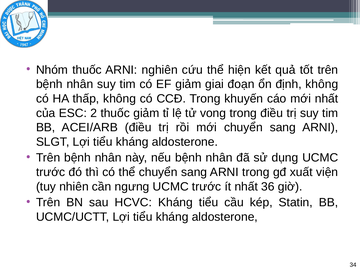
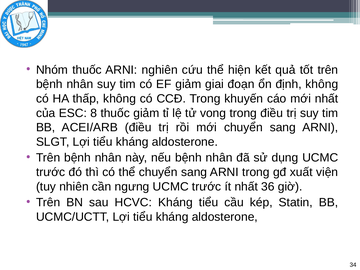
2: 2 -> 8
